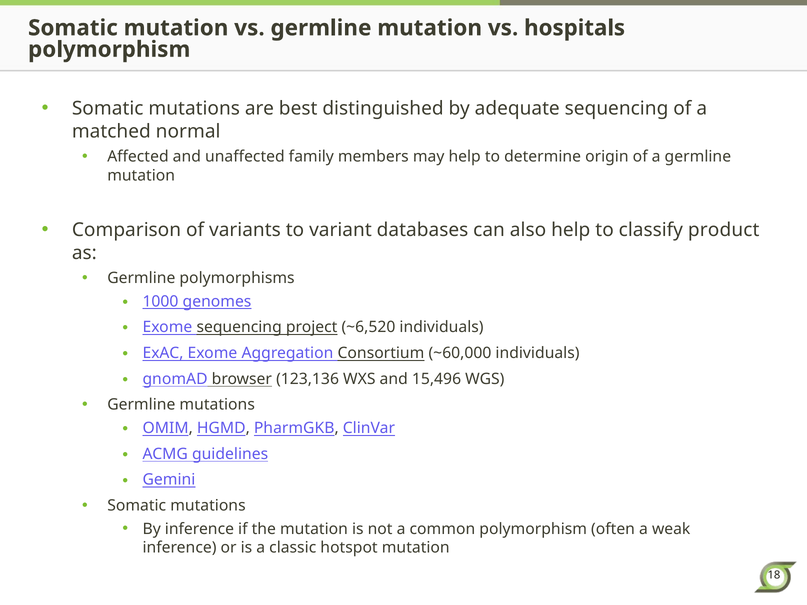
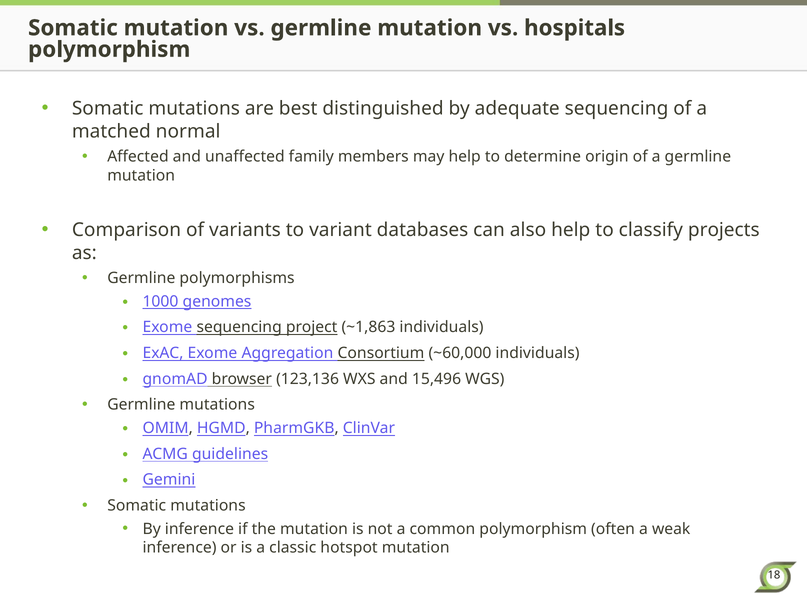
product: product -> projects
~6,520: ~6,520 -> ~1,863
